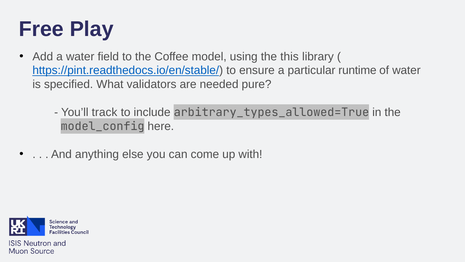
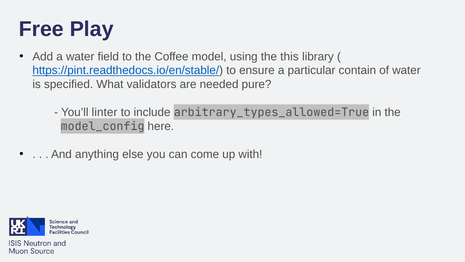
runtime: runtime -> contain
track: track -> linter
